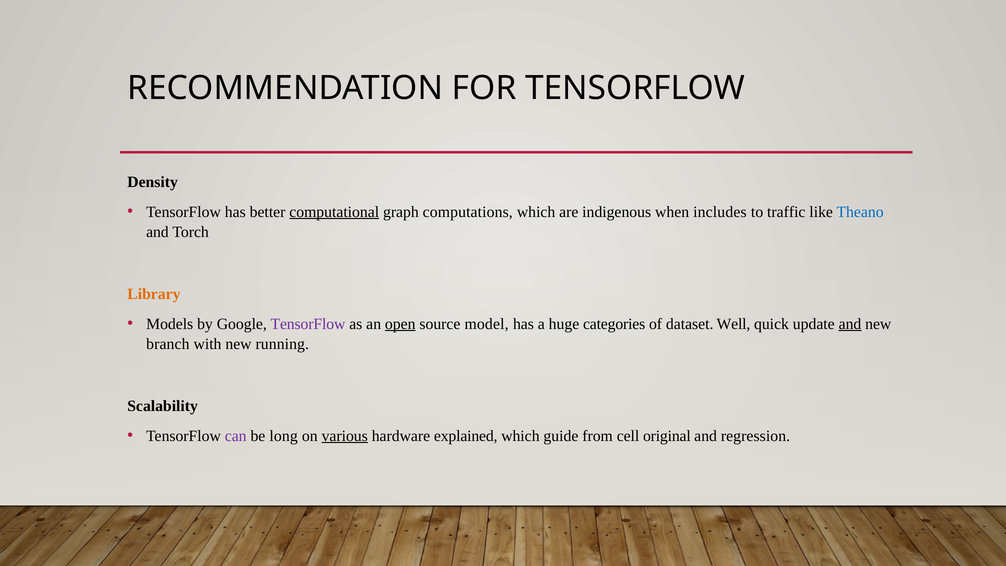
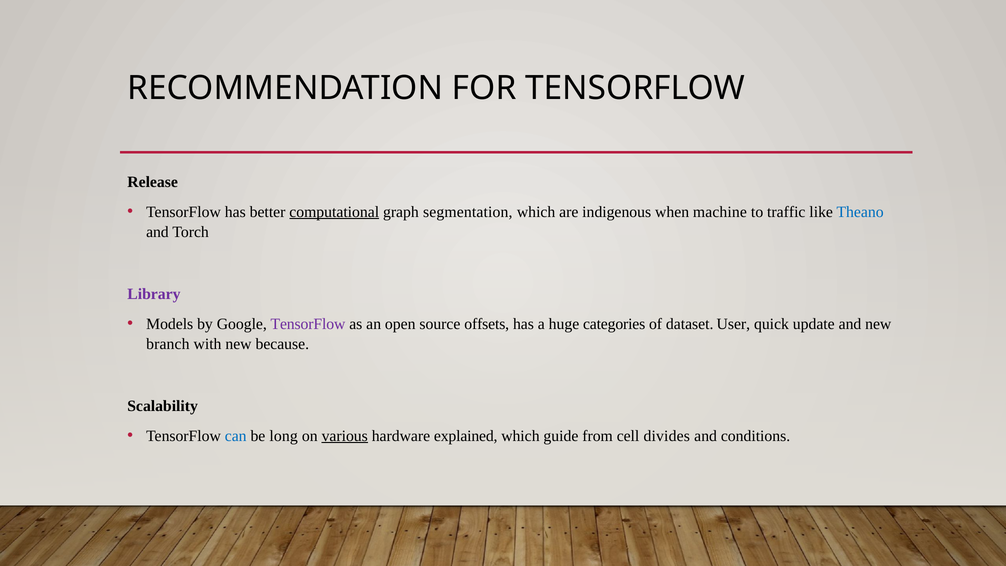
Density: Density -> Release
computations: computations -> segmentation
includes: includes -> machine
Library colour: orange -> purple
open underline: present -> none
model: model -> offsets
Well: Well -> User
and at (850, 324) underline: present -> none
running: running -> because
can colour: purple -> blue
original: original -> divides
regression: regression -> conditions
